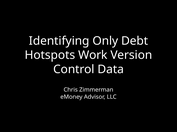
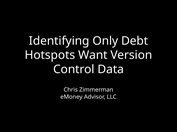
Work: Work -> Want
